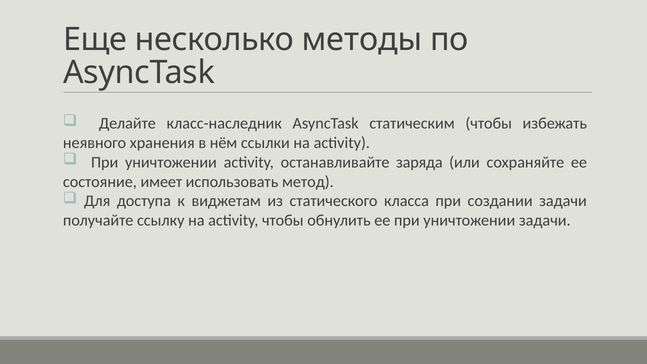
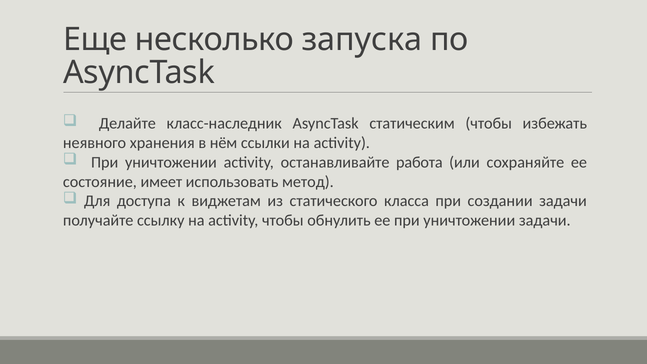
методы: методы -> запуска
заряда: заряда -> работа
